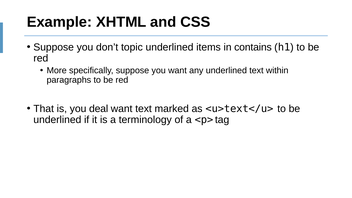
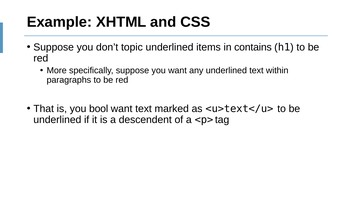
deal: deal -> bool
terminology: terminology -> descendent
